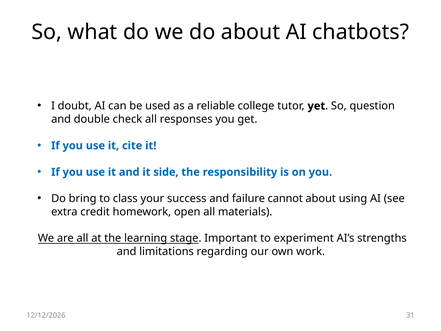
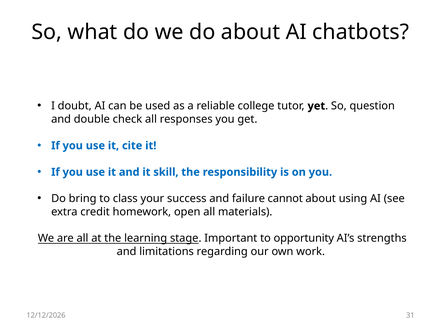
side: side -> skill
experiment: experiment -> opportunity
